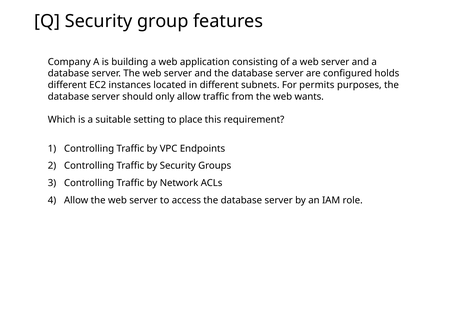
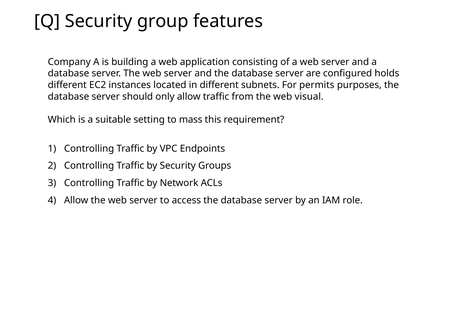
wants: wants -> visual
place: place -> mass
